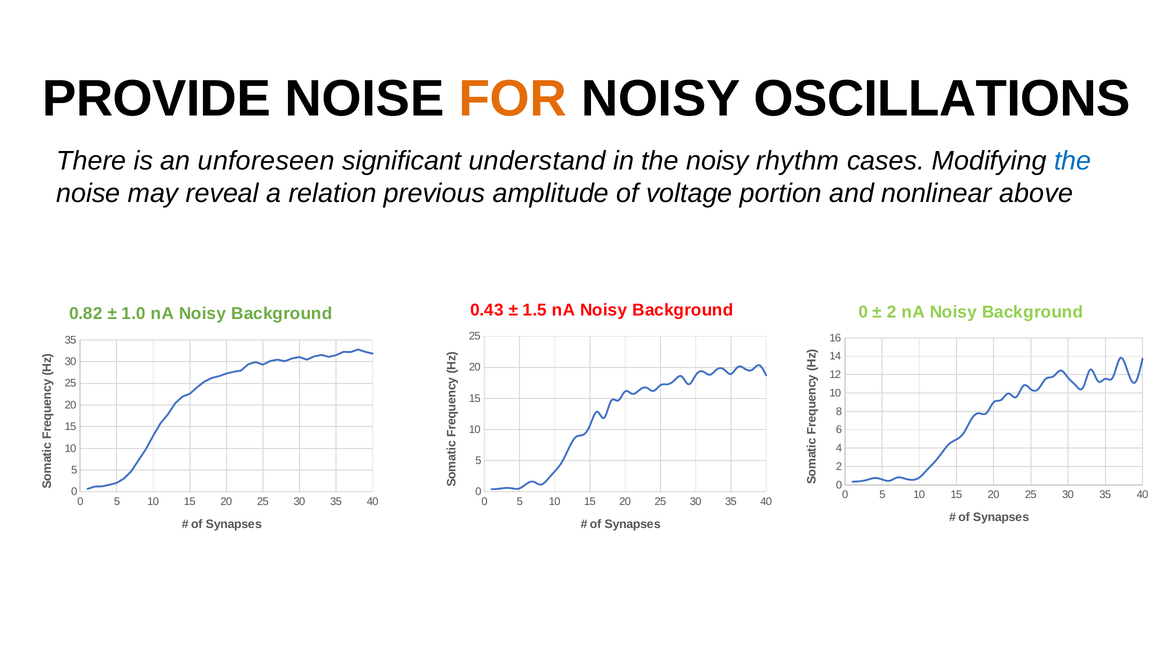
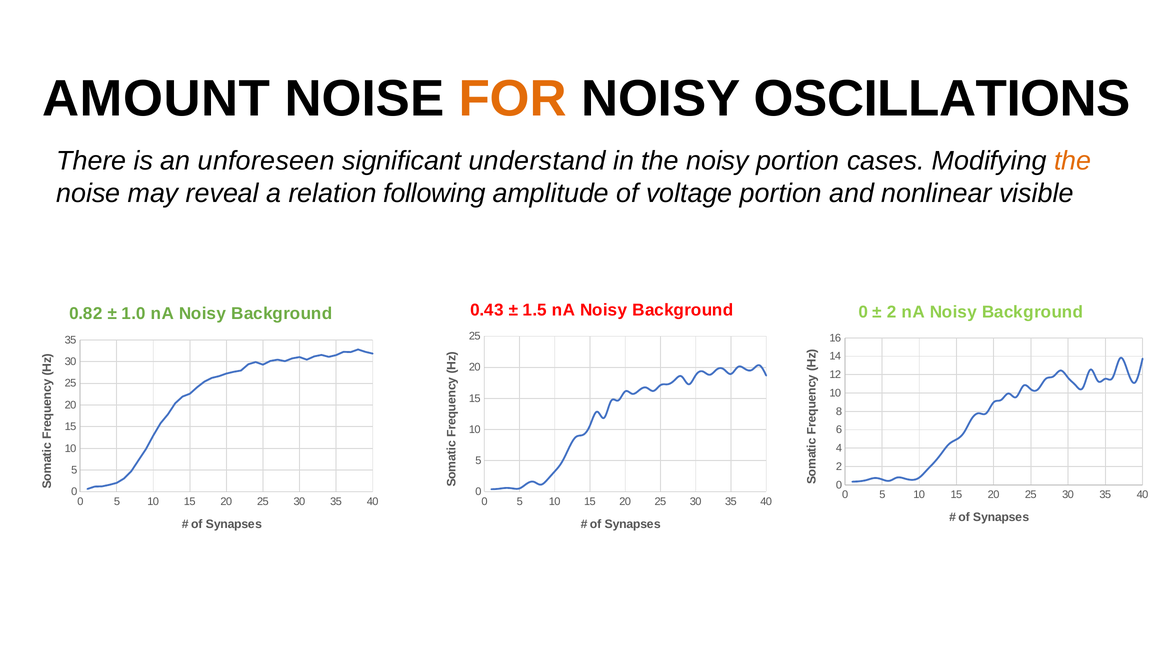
PROVIDE: PROVIDE -> AMOUNT
noisy rhythm: rhythm -> portion
the at (1073, 161) colour: blue -> orange
previous: previous -> following
above: above -> visible
